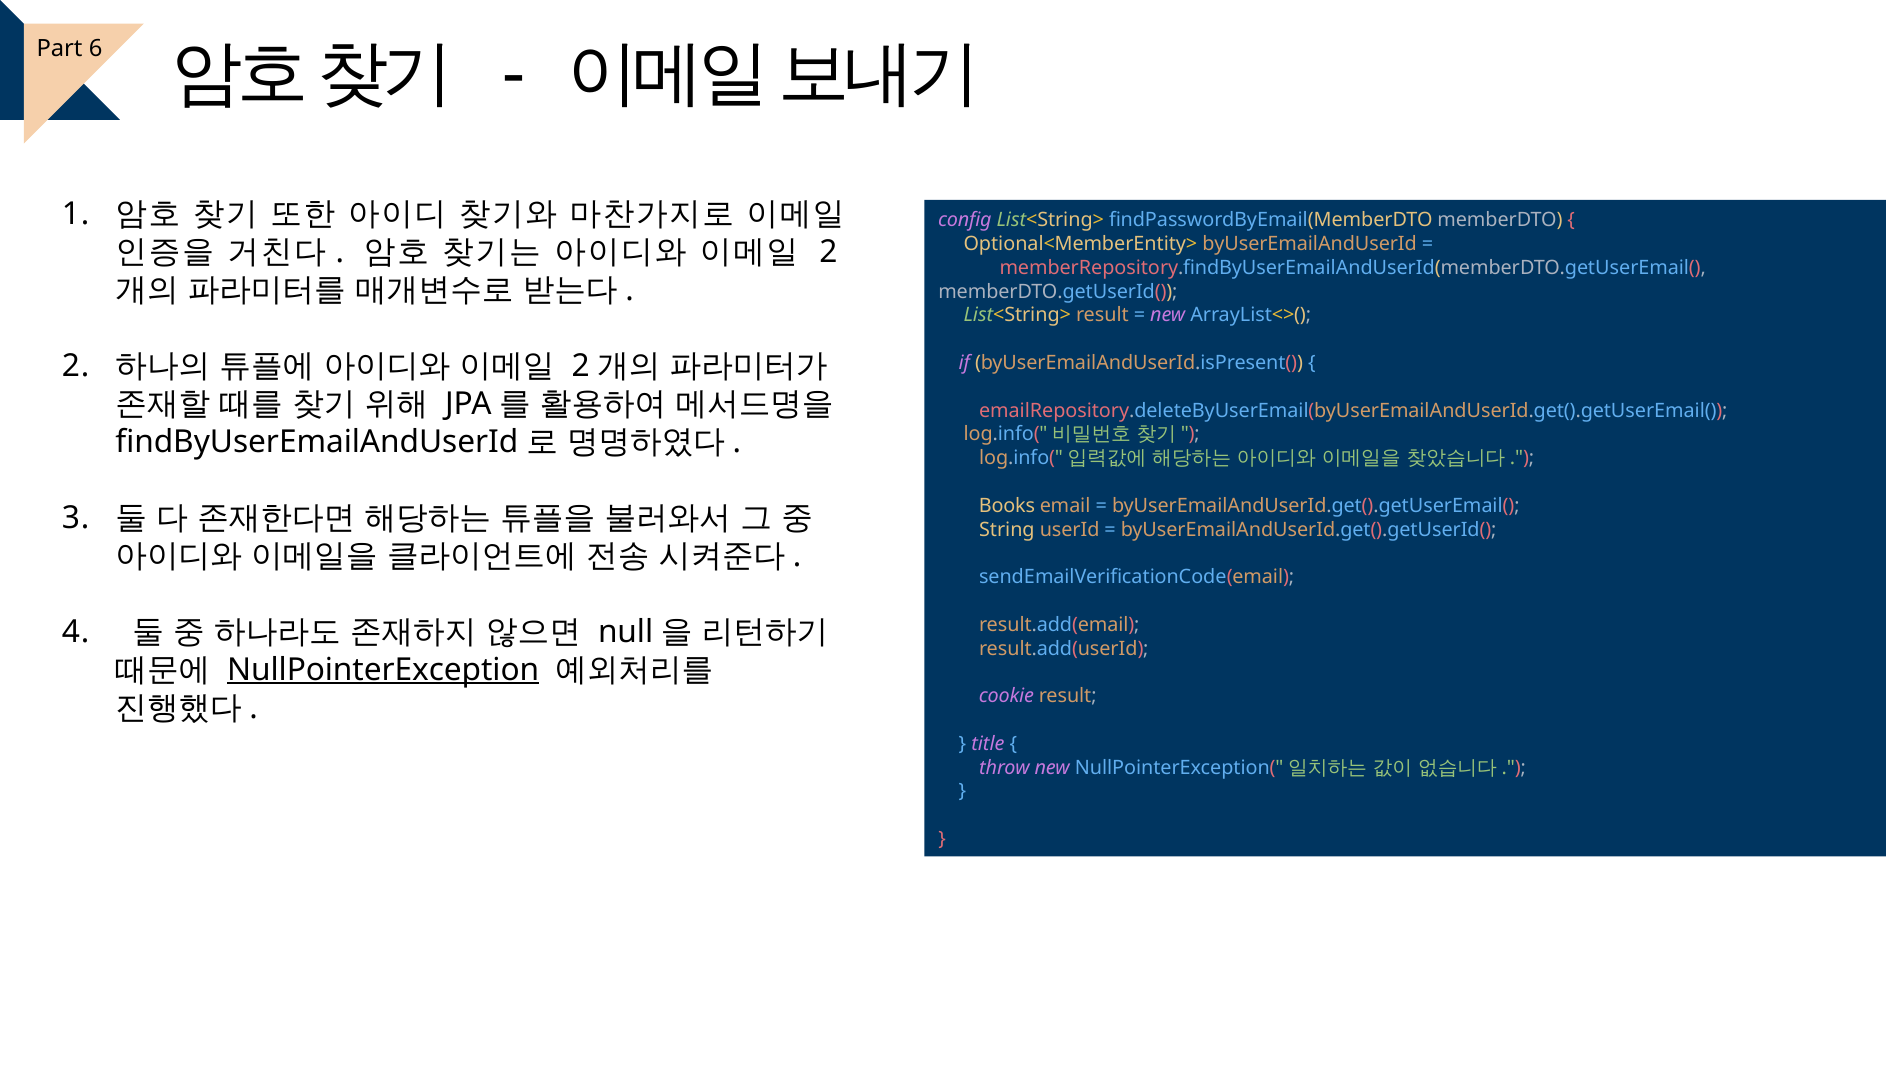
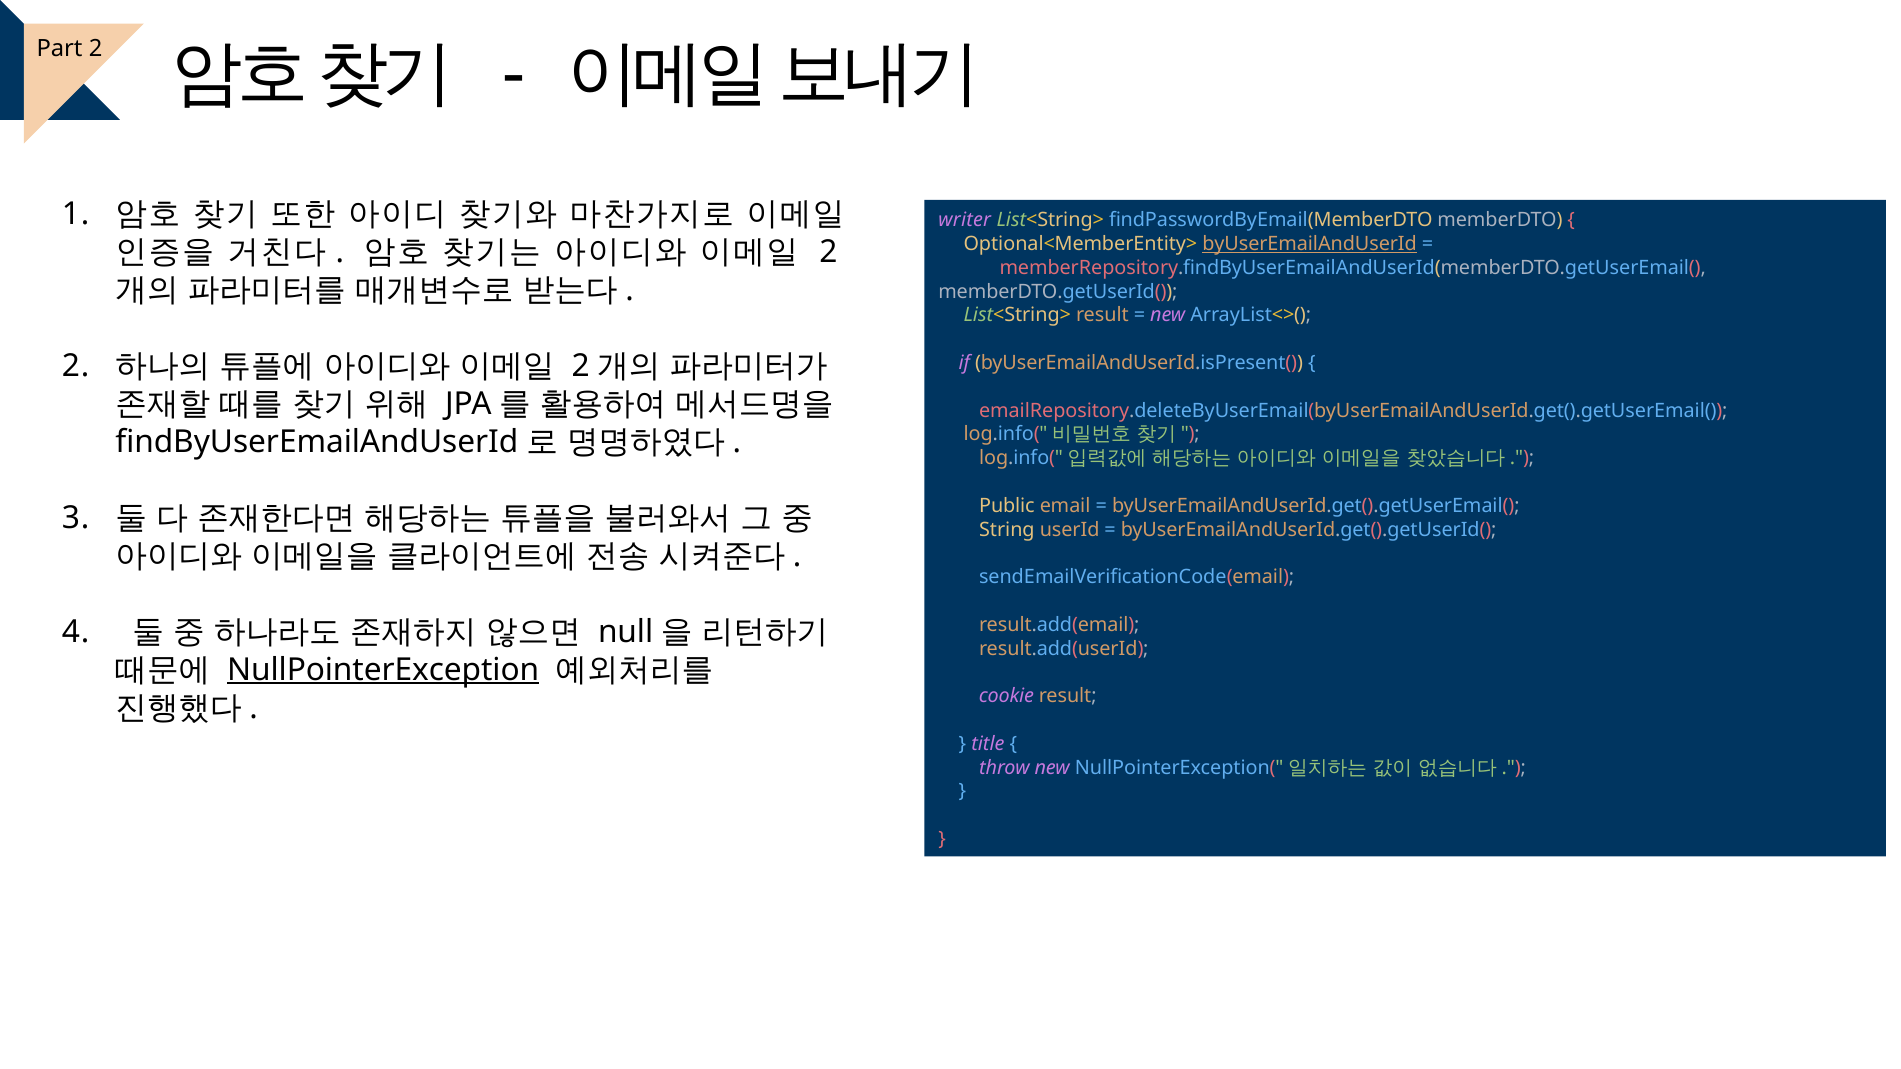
Part 6: 6 -> 2
config: config -> writer
byUserEmailAndUserId underline: none -> present
Books: Books -> Public
